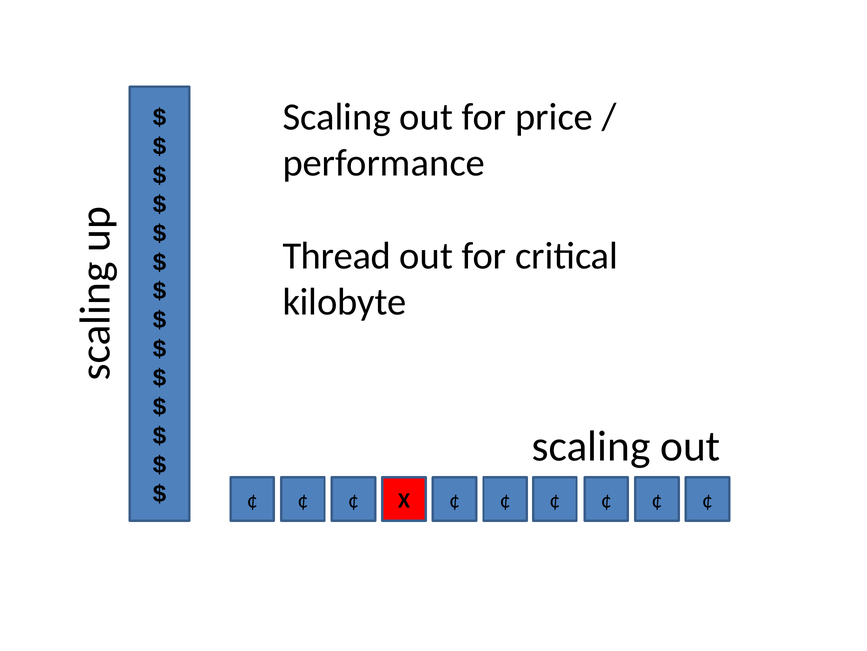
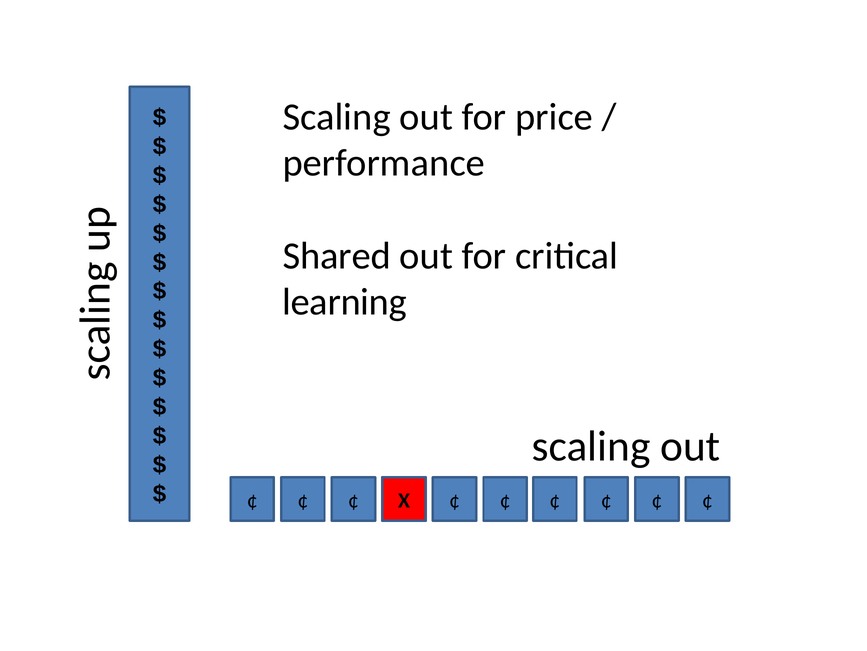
Thread: Thread -> Shared
kilobyte: kilobyte -> learning
